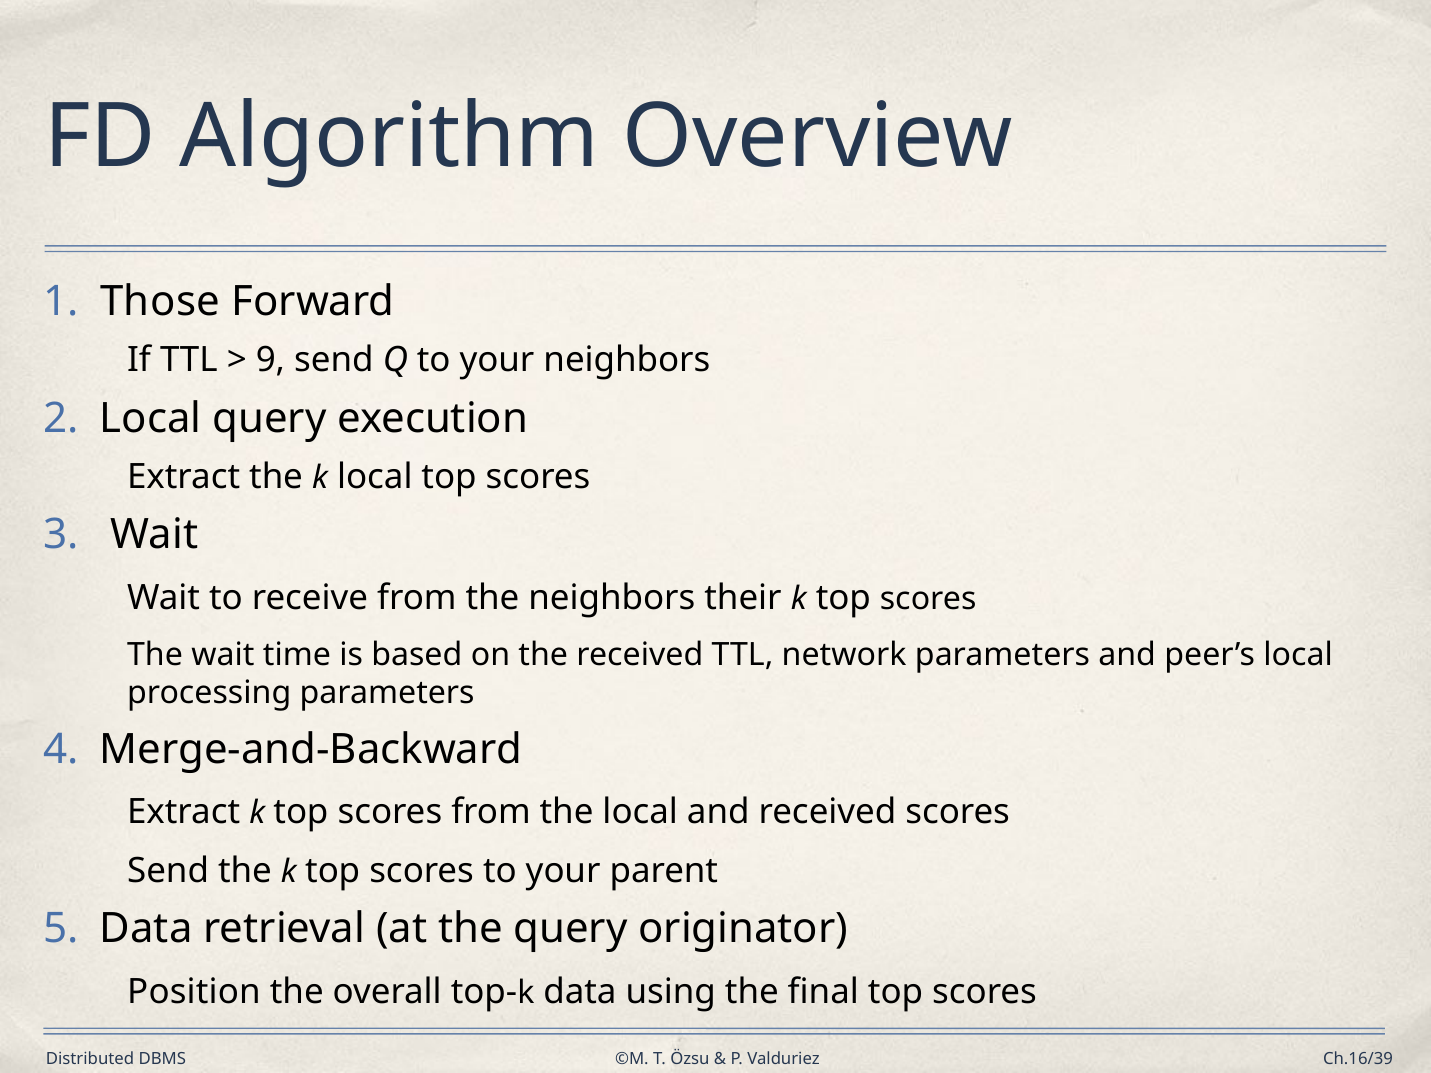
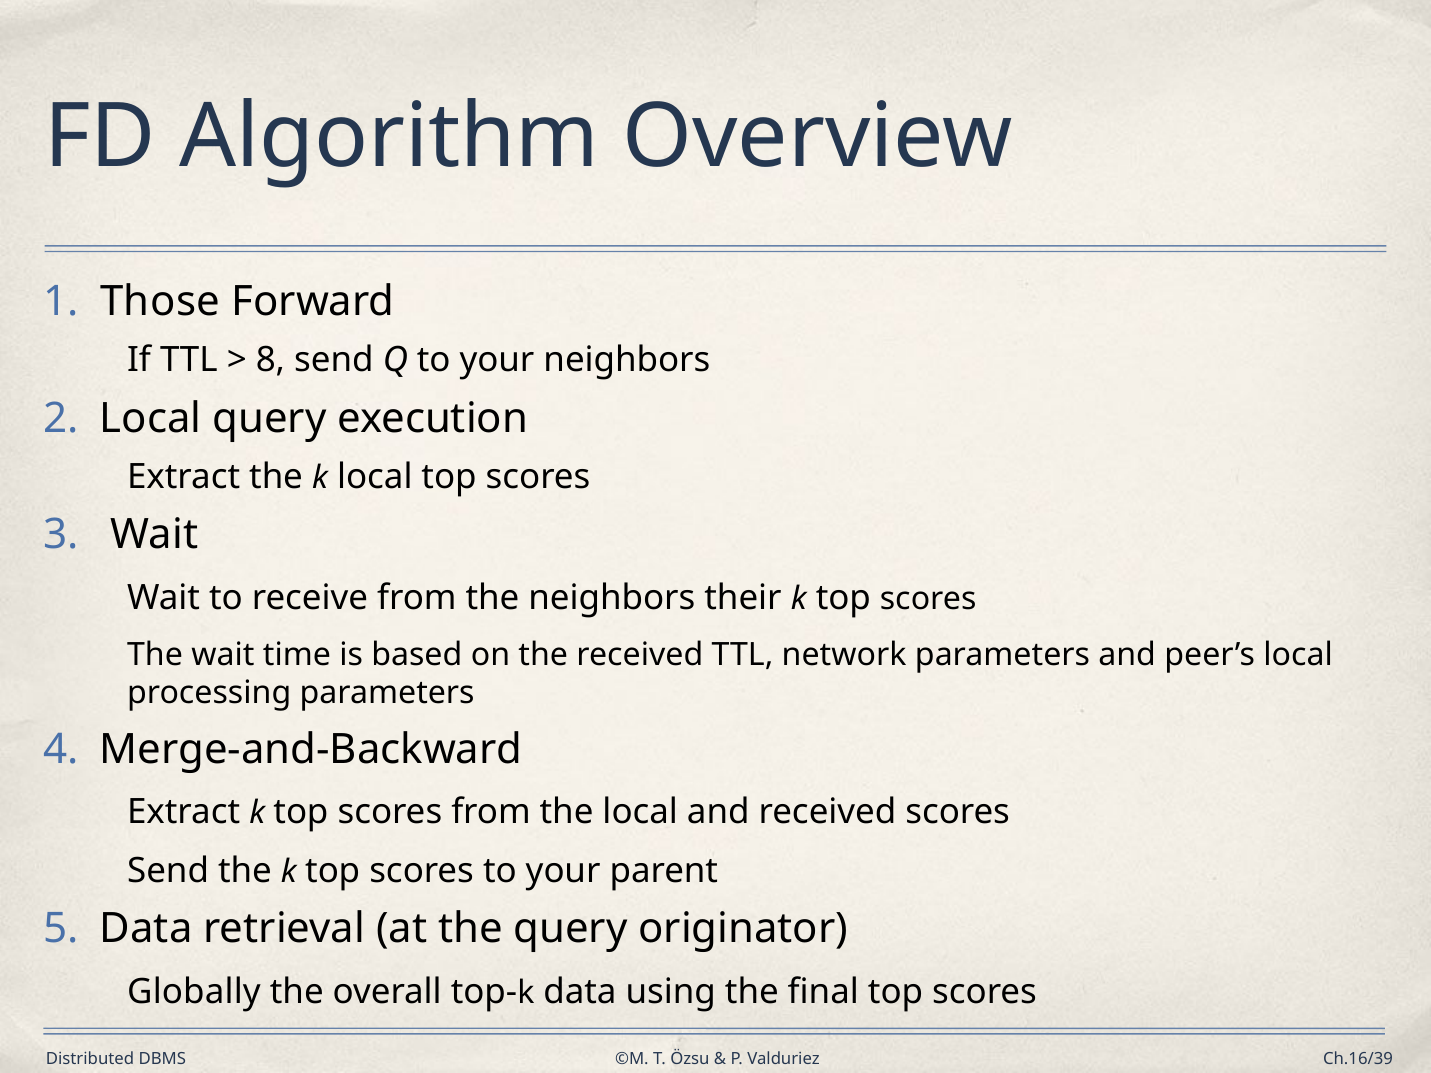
9: 9 -> 8
Position: Position -> Globally
